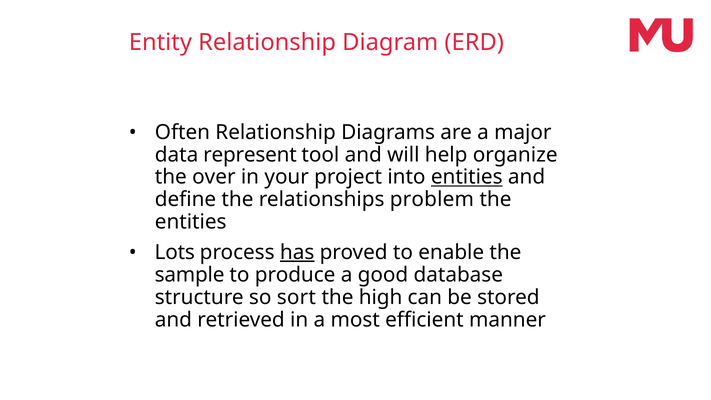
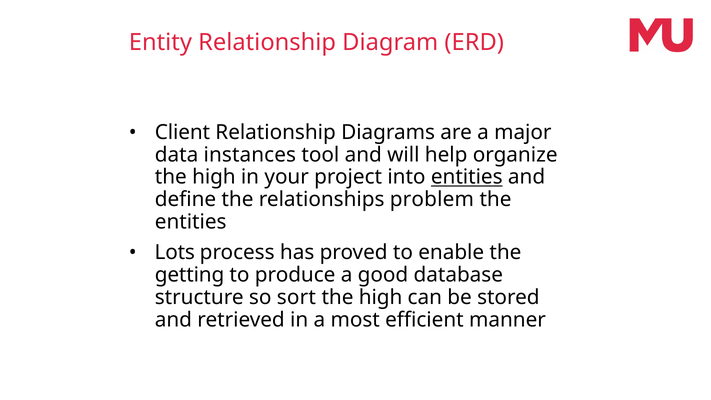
Often: Often -> Client
represent: represent -> instances
over at (214, 177): over -> high
has underline: present -> none
sample: sample -> getting
